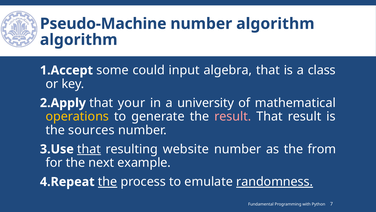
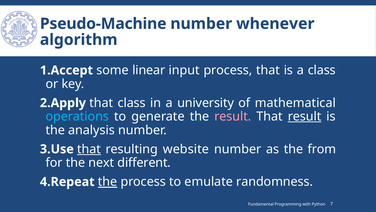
number algorithm: algorithm -> whenever
could: could -> linear
input algebra: algebra -> process
that your: your -> class
operations colour: yellow -> light blue
result at (305, 116) underline: none -> present
sources: sources -> analysis
example: example -> different
randomness underline: present -> none
